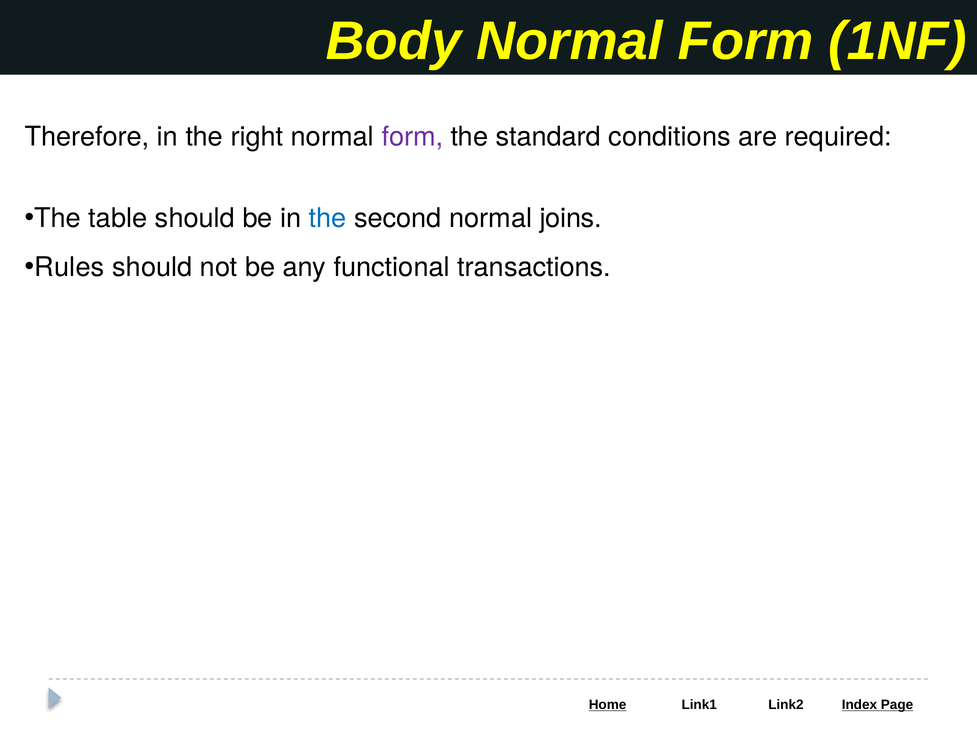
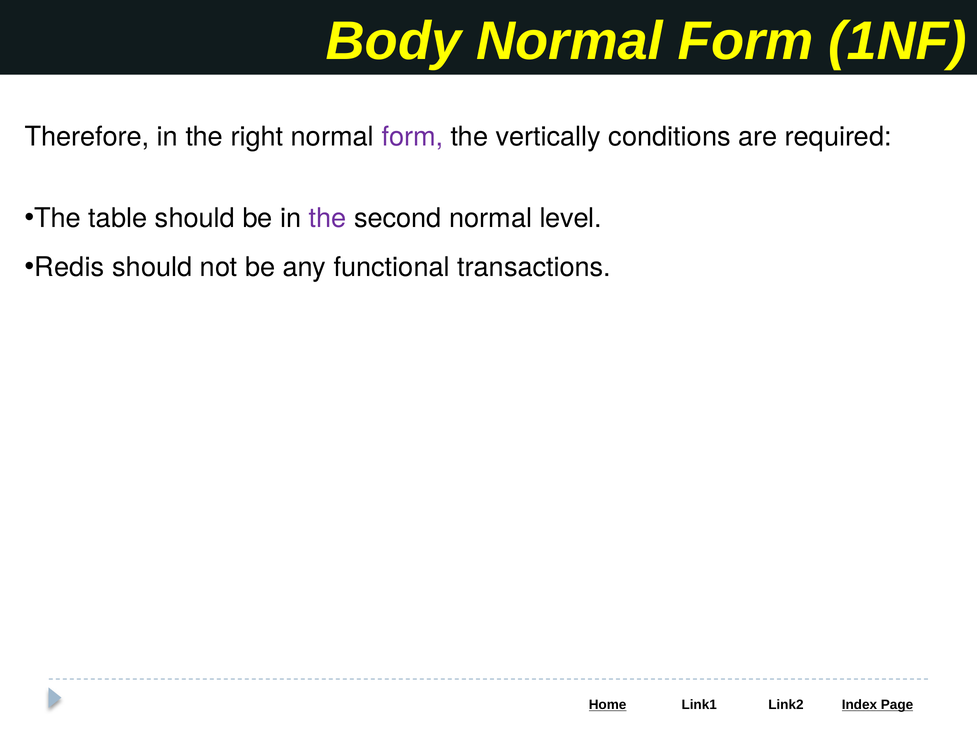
standard: standard -> vertically
the at (328, 218) colour: blue -> purple
joins: joins -> level
Rules: Rules -> Redis
